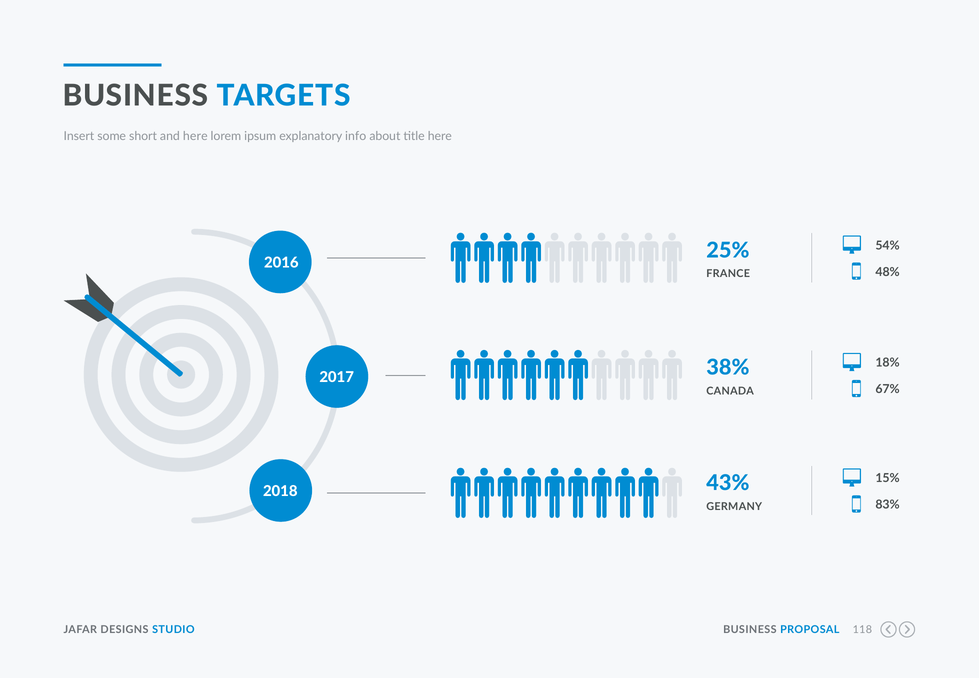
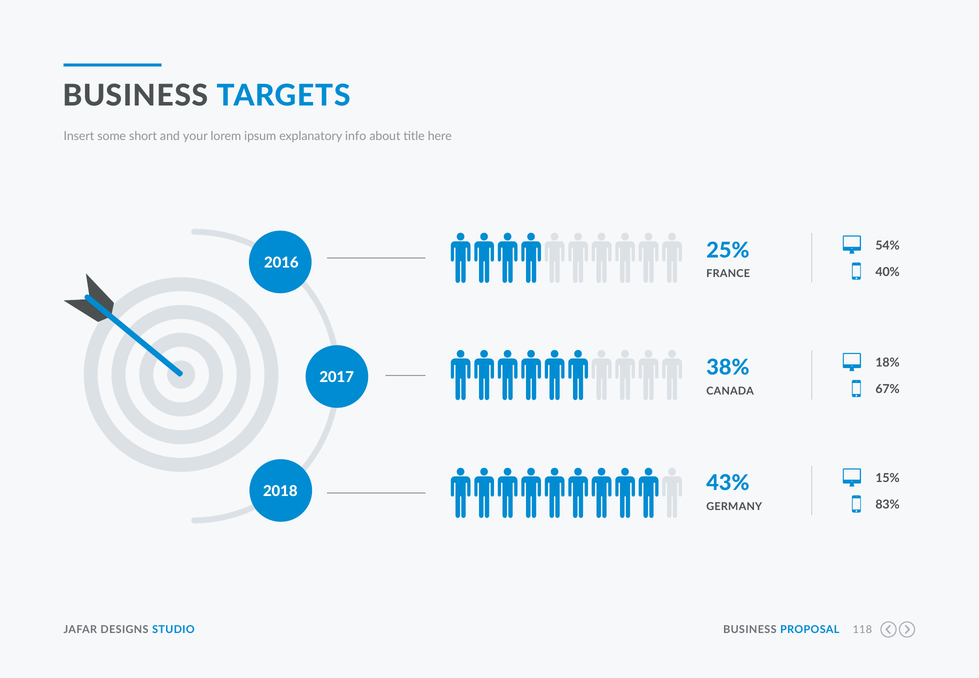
and here: here -> your
48%: 48% -> 40%
